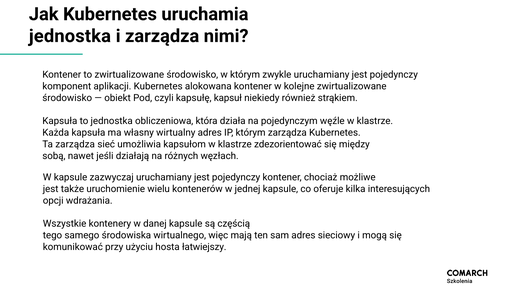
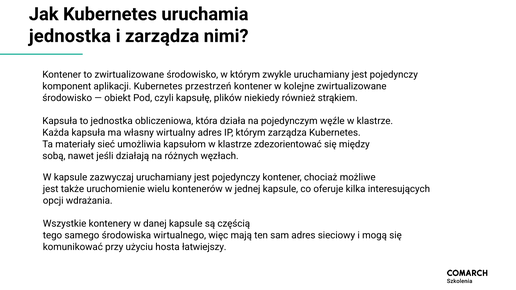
alokowana: alokowana -> przestrzeń
kapsuł: kapsuł -> plików
Ta zarządza: zarządza -> materiały
